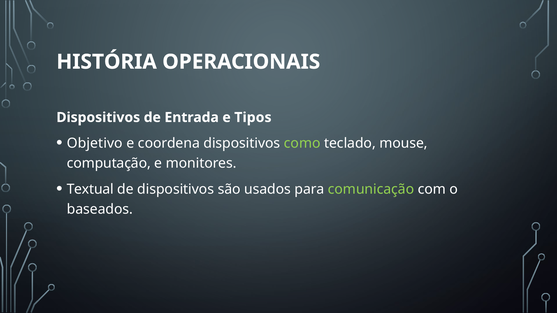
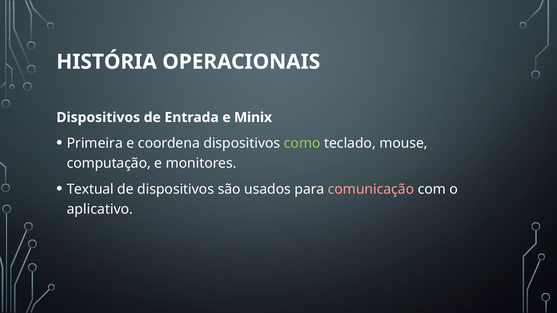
Tipos: Tipos -> Minix
Objetivo: Objetivo -> Primeira
comunicação colour: light green -> pink
baseados: baseados -> aplicativo
